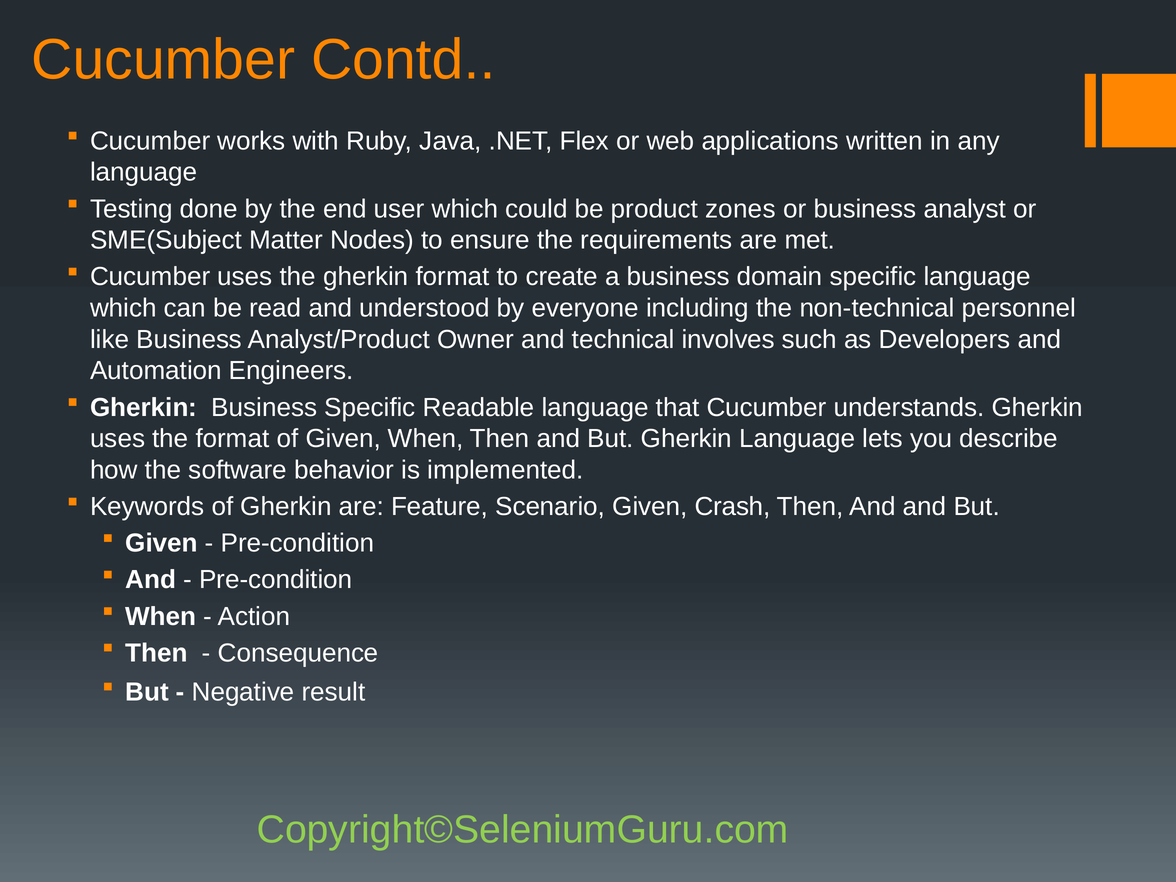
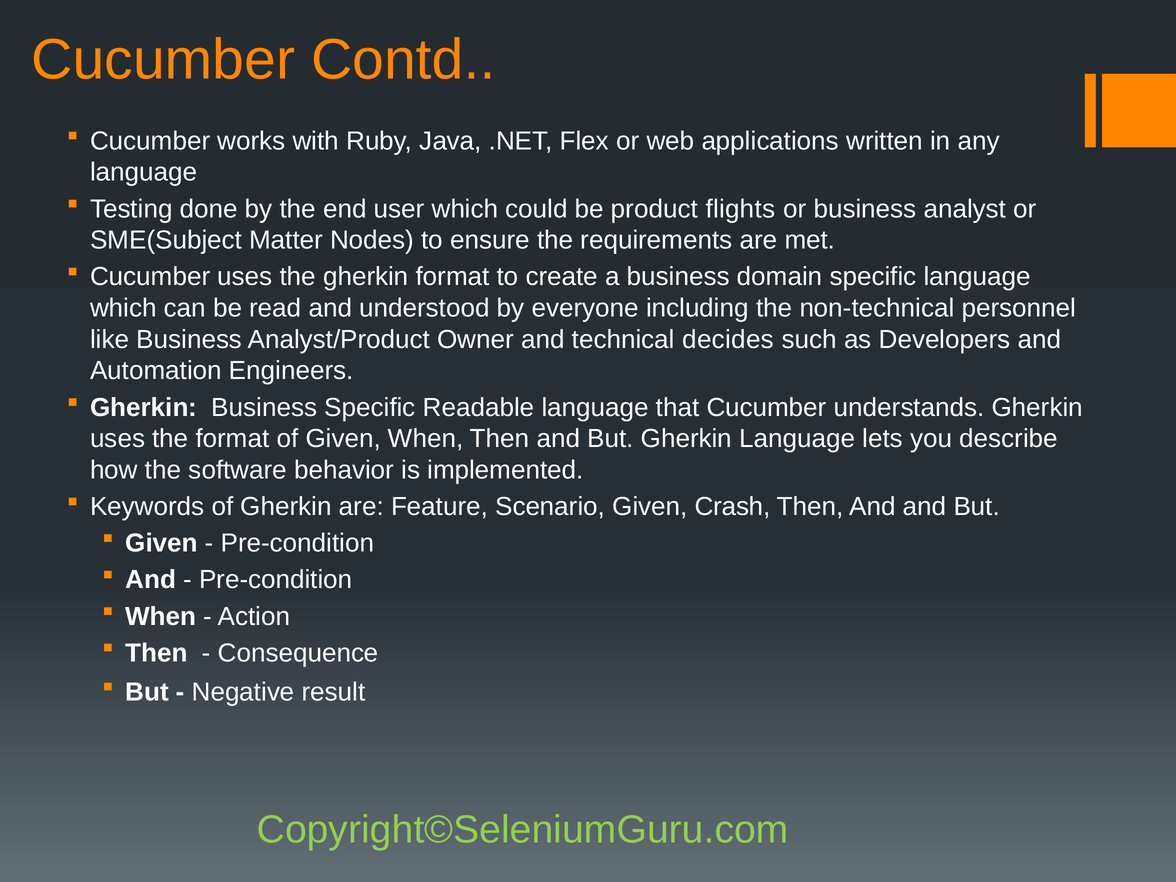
zones: zones -> flights
involves: involves -> decides
